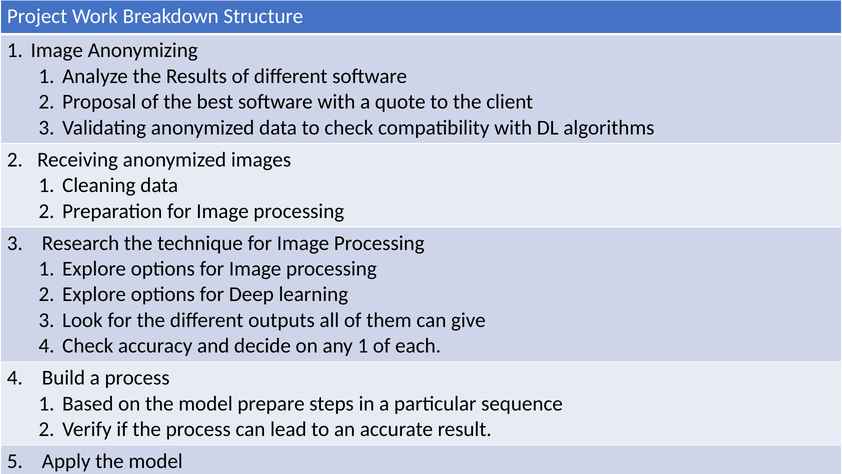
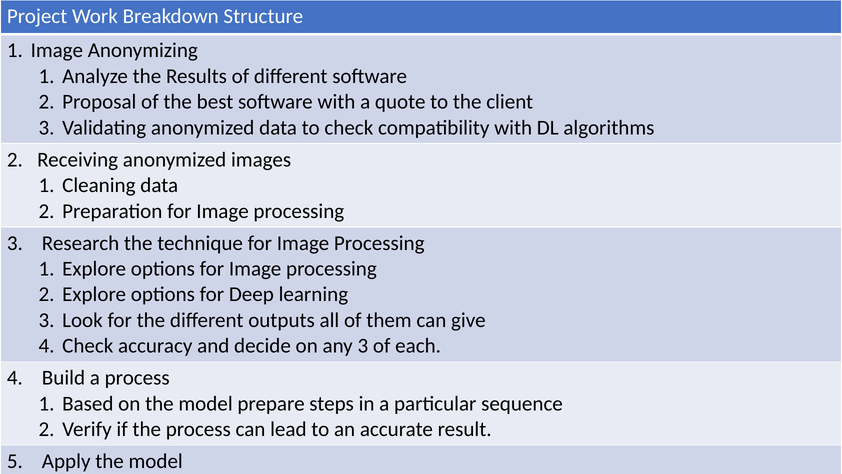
any 1: 1 -> 3
